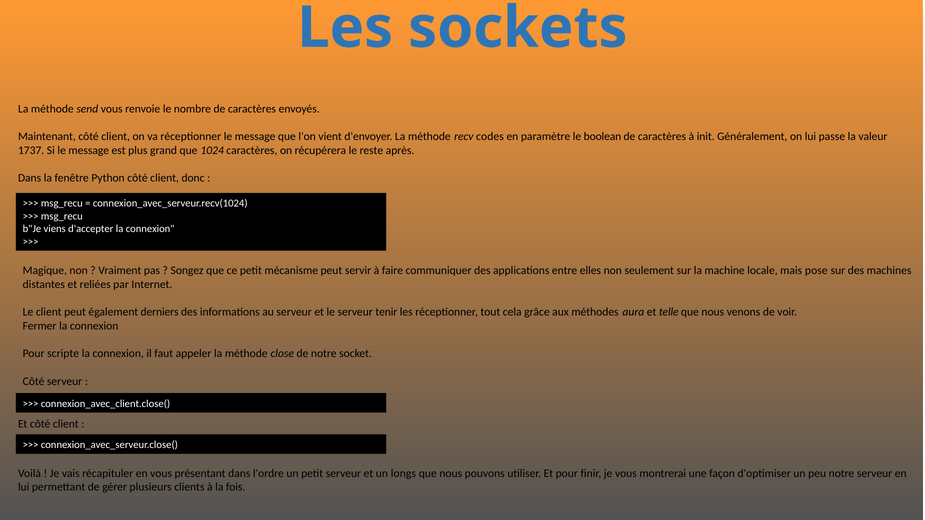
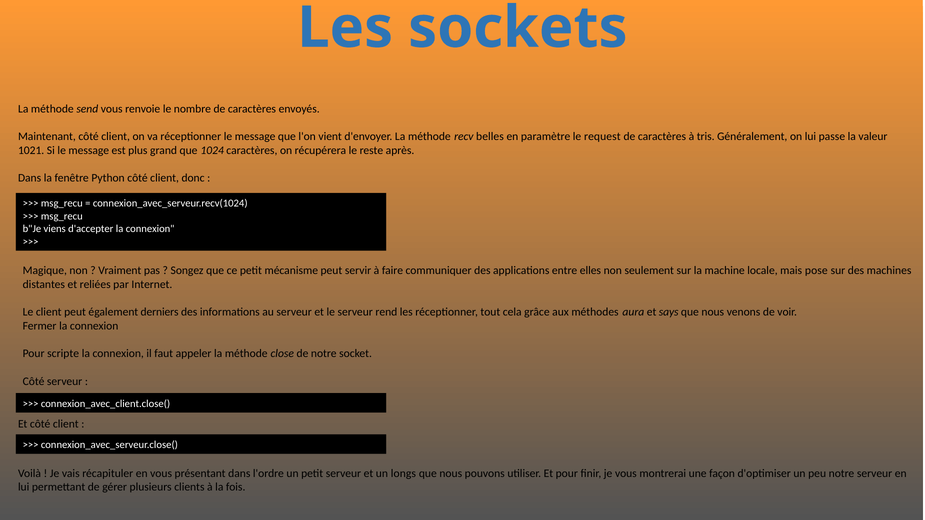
codes: codes -> belles
boolean: boolean -> request
init: init -> tris
1737: 1737 -> 1021
tenir: tenir -> rend
telle: telle -> says
